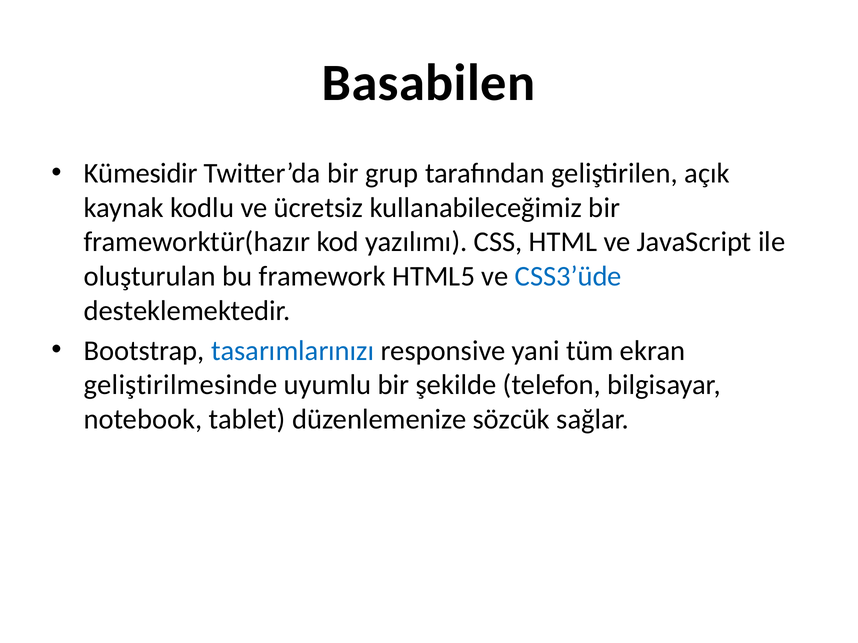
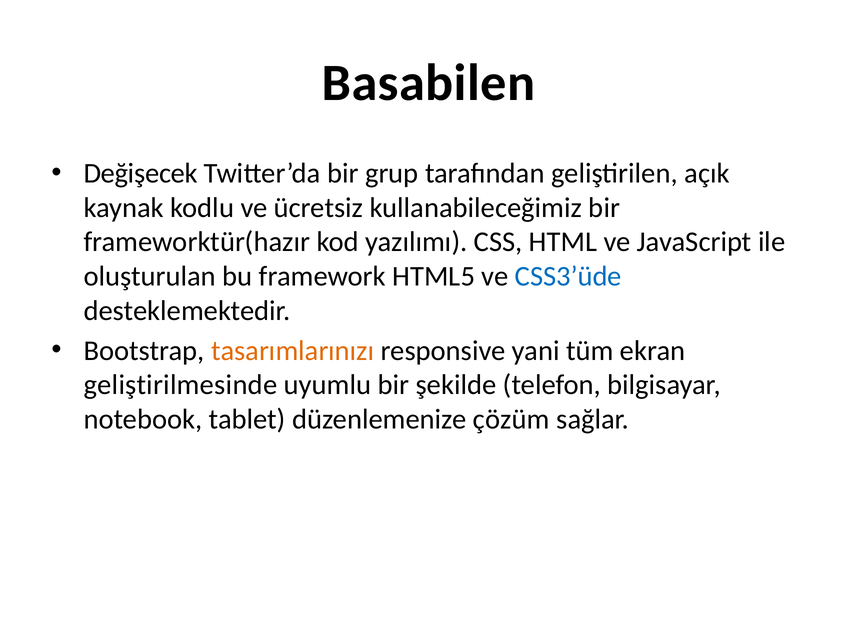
Kümesidir: Kümesidir -> Değişecek
tasarımlarınızı colour: blue -> orange
sözcük: sözcük -> çözüm
